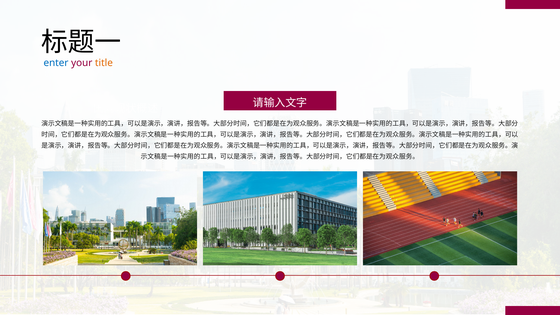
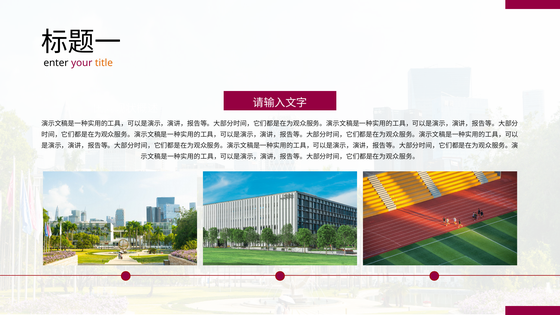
enter colour: blue -> black
